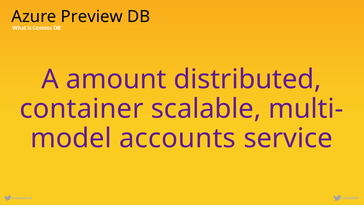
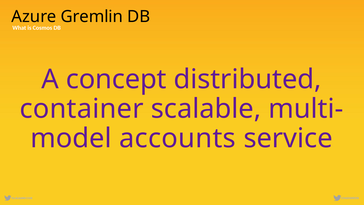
Preview: Preview -> Gremlin
amount: amount -> concept
